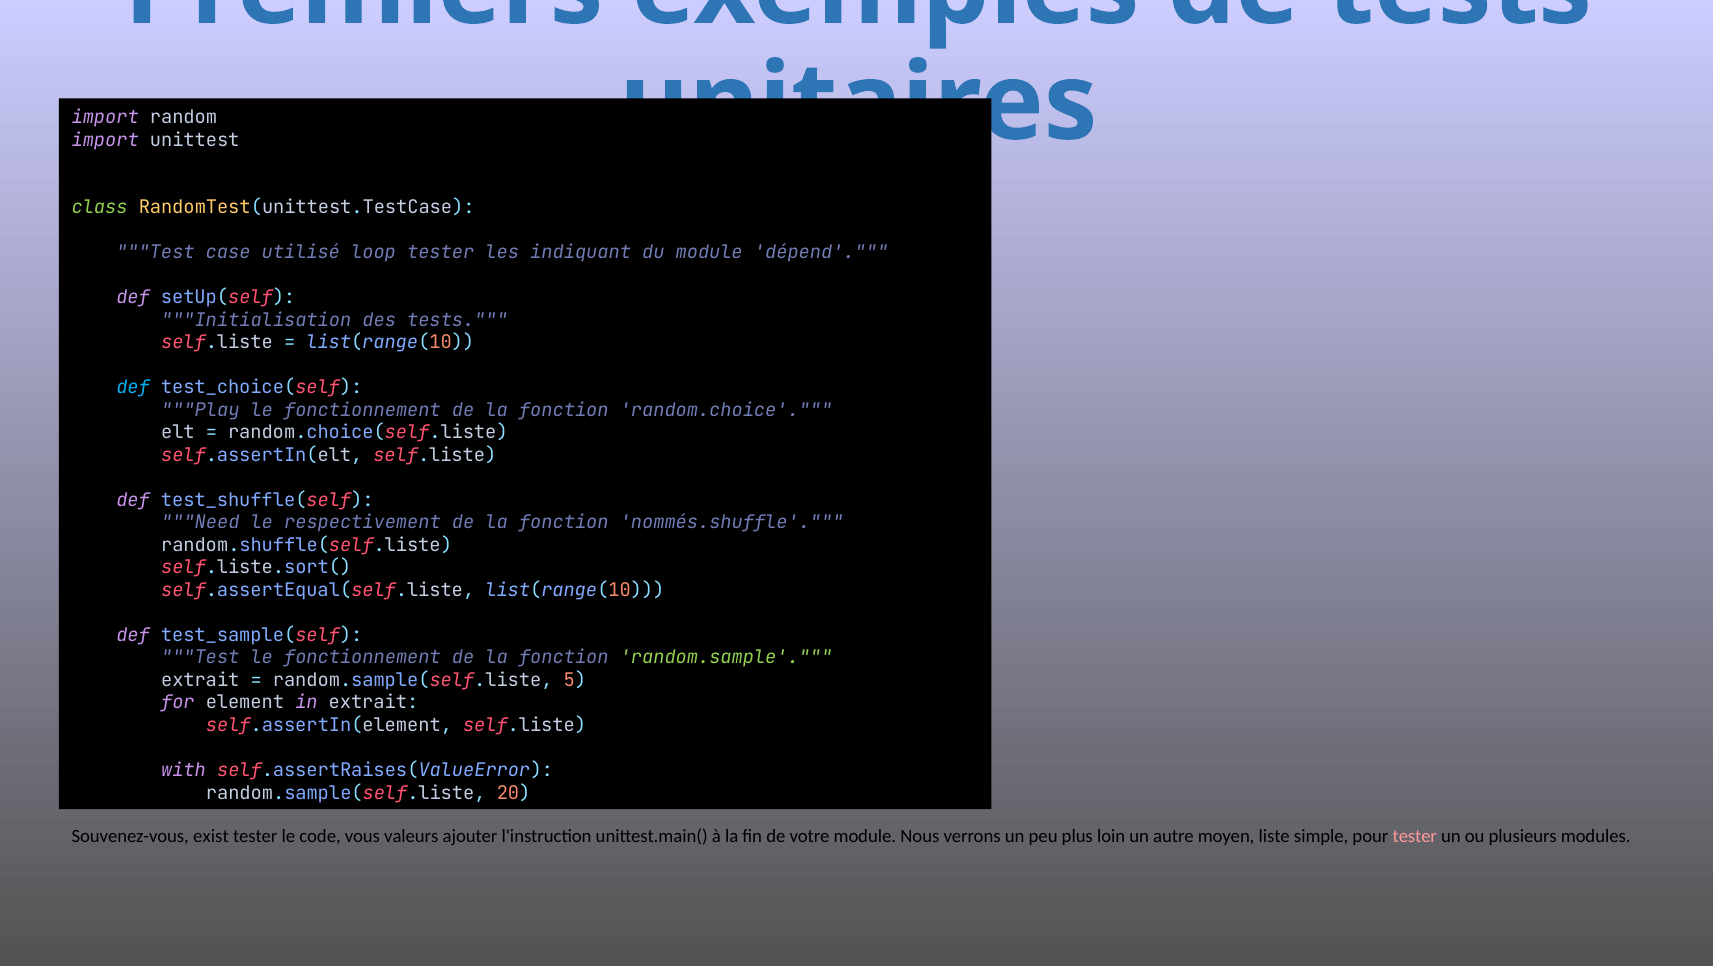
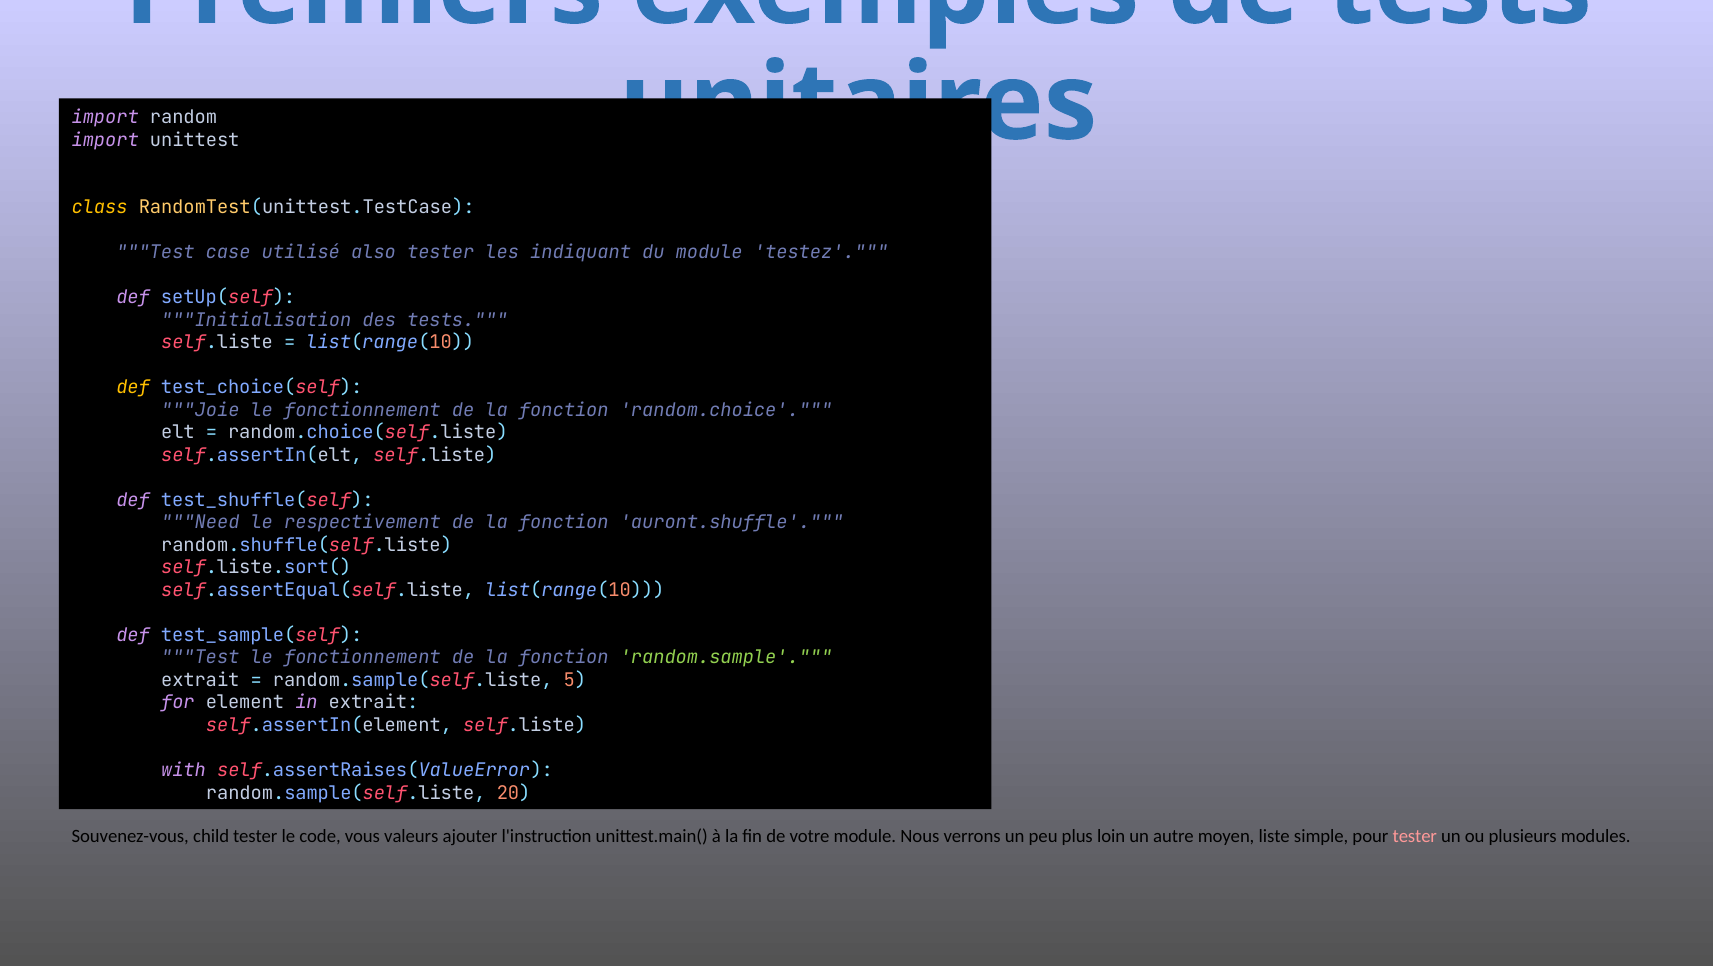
class colour: light green -> yellow
loop: loop -> also
dépend: dépend -> testez
def at (133, 387) colour: light blue -> yellow
Play: Play -> Joie
nommés.shuffle: nommés.shuffle -> auront.shuffle
exist: exist -> child
